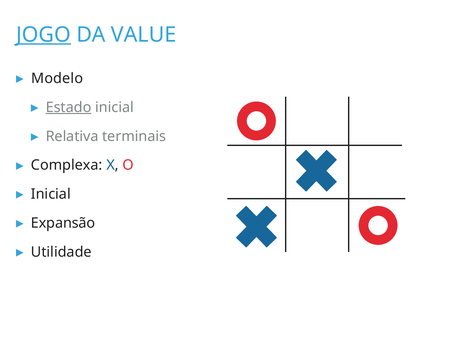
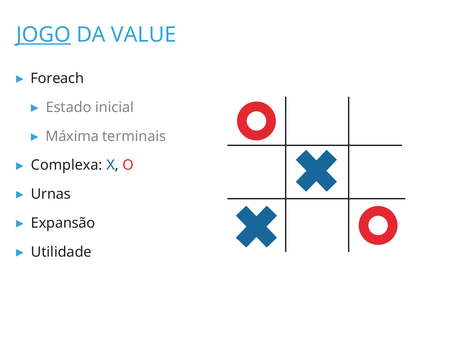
Modelo: Modelo -> Foreach
Estado underline: present -> none
Relativa: Relativa -> Máxima
Inicial at (51, 194): Inicial -> Urnas
